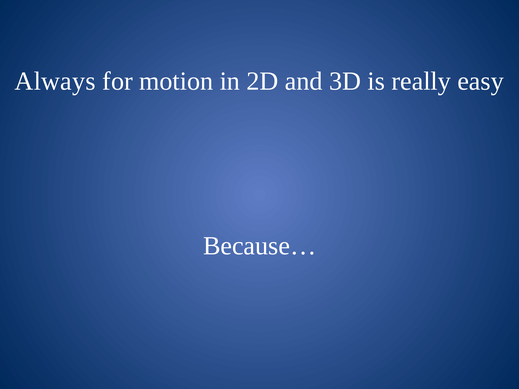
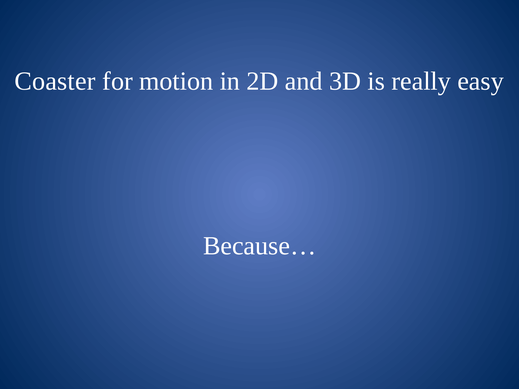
Always: Always -> Coaster
